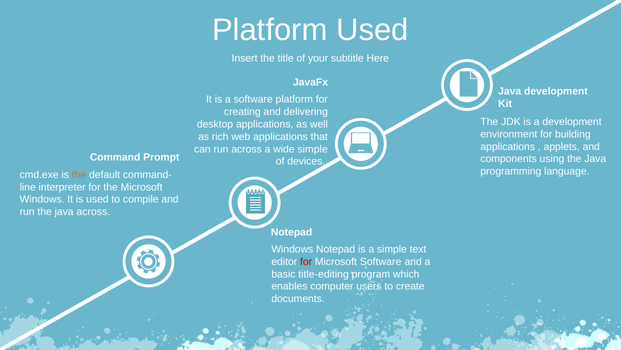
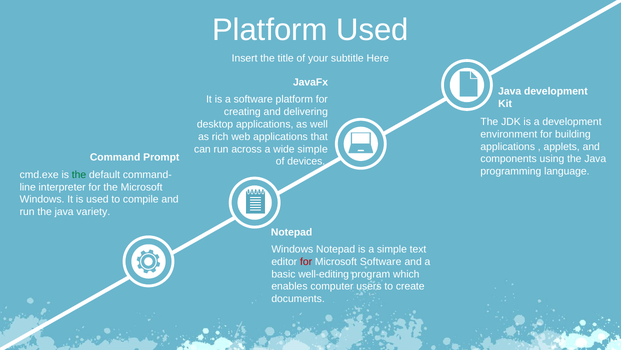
the at (79, 174) colour: orange -> green
java across: across -> variety
title-editing: title-editing -> well-editing
